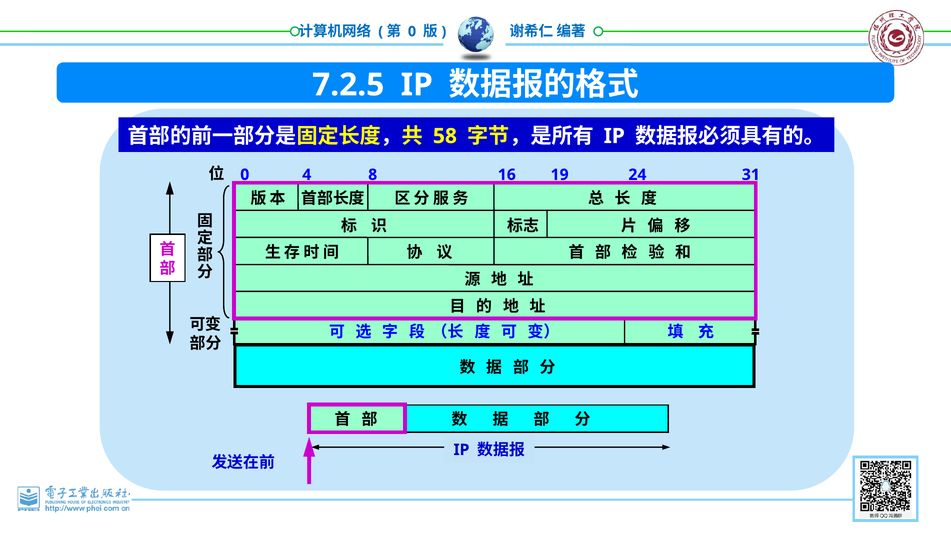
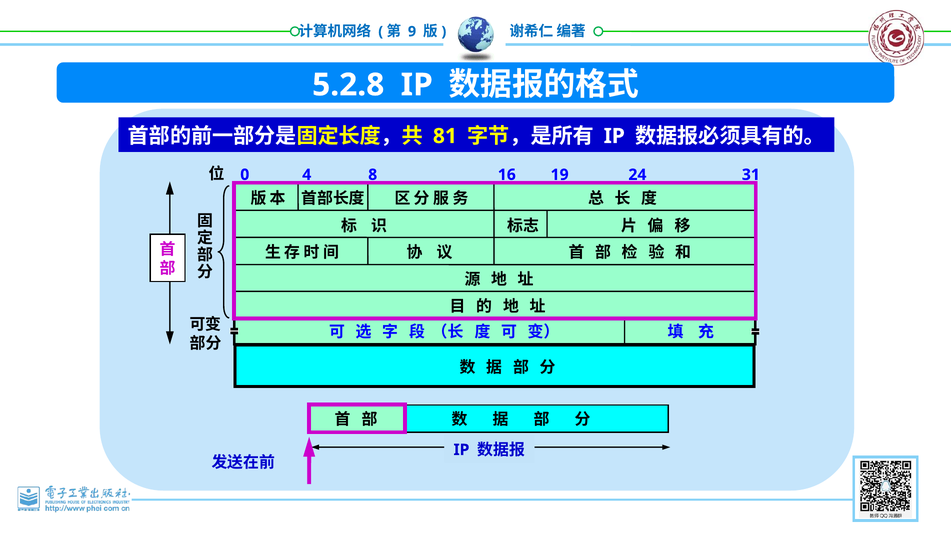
0 at (412, 32): 0 -> 9
7.2.5: 7.2.5 -> 5.2.8
58: 58 -> 81
